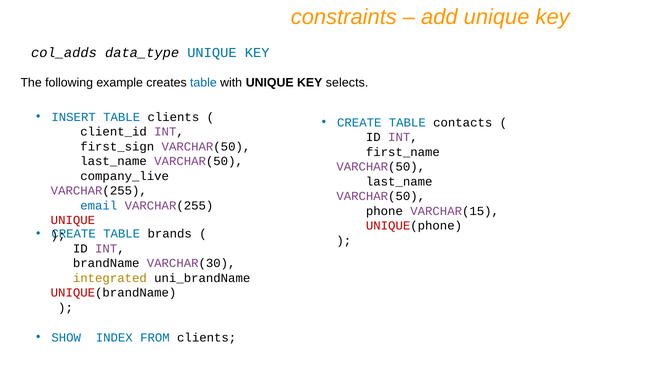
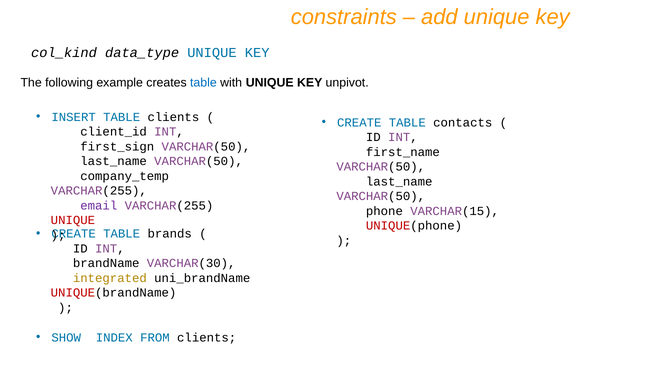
col_adds: col_adds -> col_kind
selects: selects -> unpivot
company_live: company_live -> company_temp
email colour: blue -> purple
